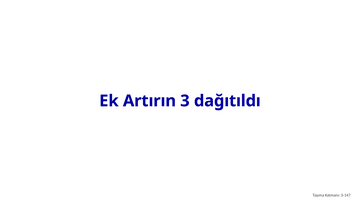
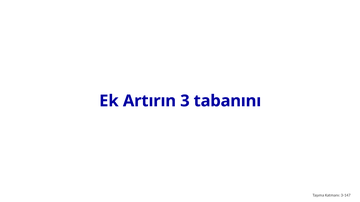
dağıtıldı: dağıtıldı -> tabanını
